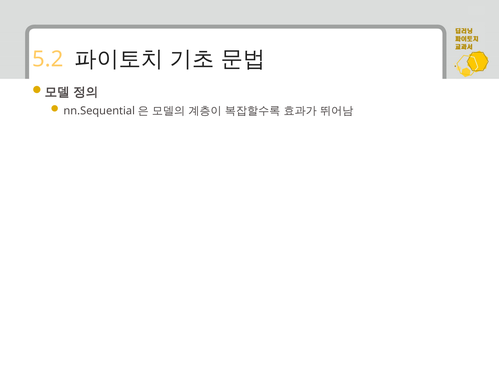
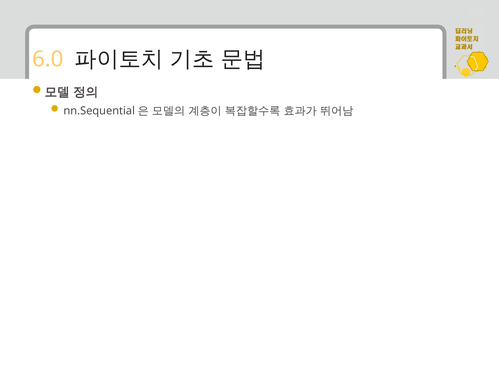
5.2: 5.2 -> 6.0
